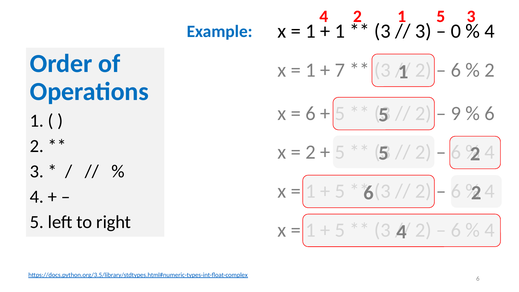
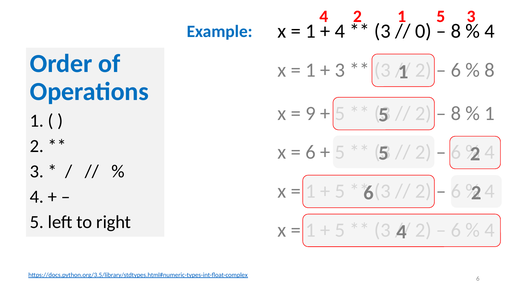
1 at (340, 31): 1 -> 4
3 at (423, 31): 3 -> 0
0 at (456, 31): 0 -> 8
7 at (340, 70): 7 -> 3
2 at (490, 70): 2 -> 8
6 at (311, 113): 6 -> 9
9 at (456, 113): 9 -> 8
6 at (490, 113): 6 -> 1
2 at (311, 152): 2 -> 6
